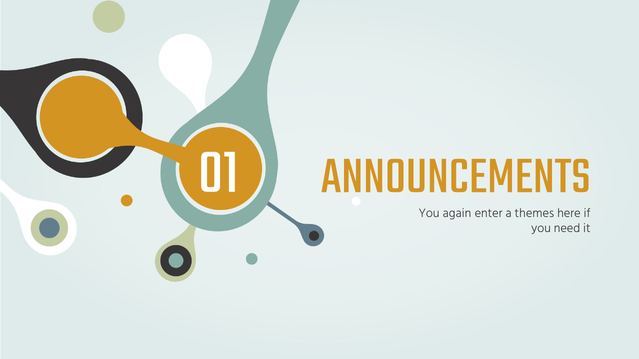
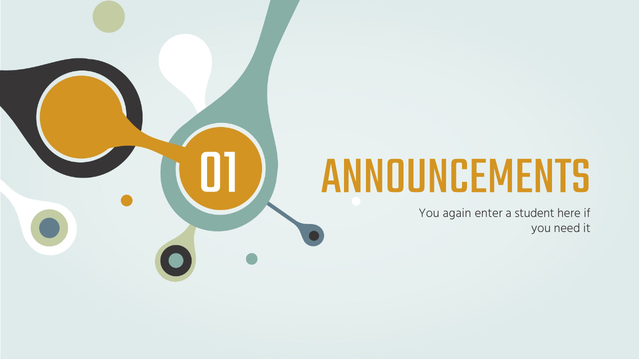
themes: themes -> student
